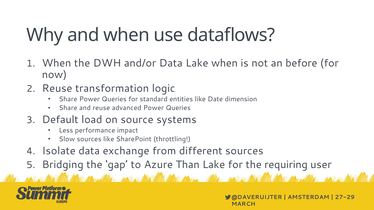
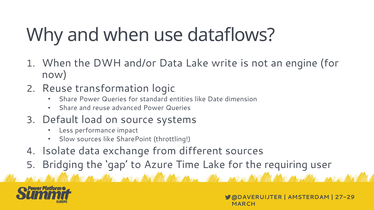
Lake when: when -> write
before: before -> engine
Than: Than -> Time
